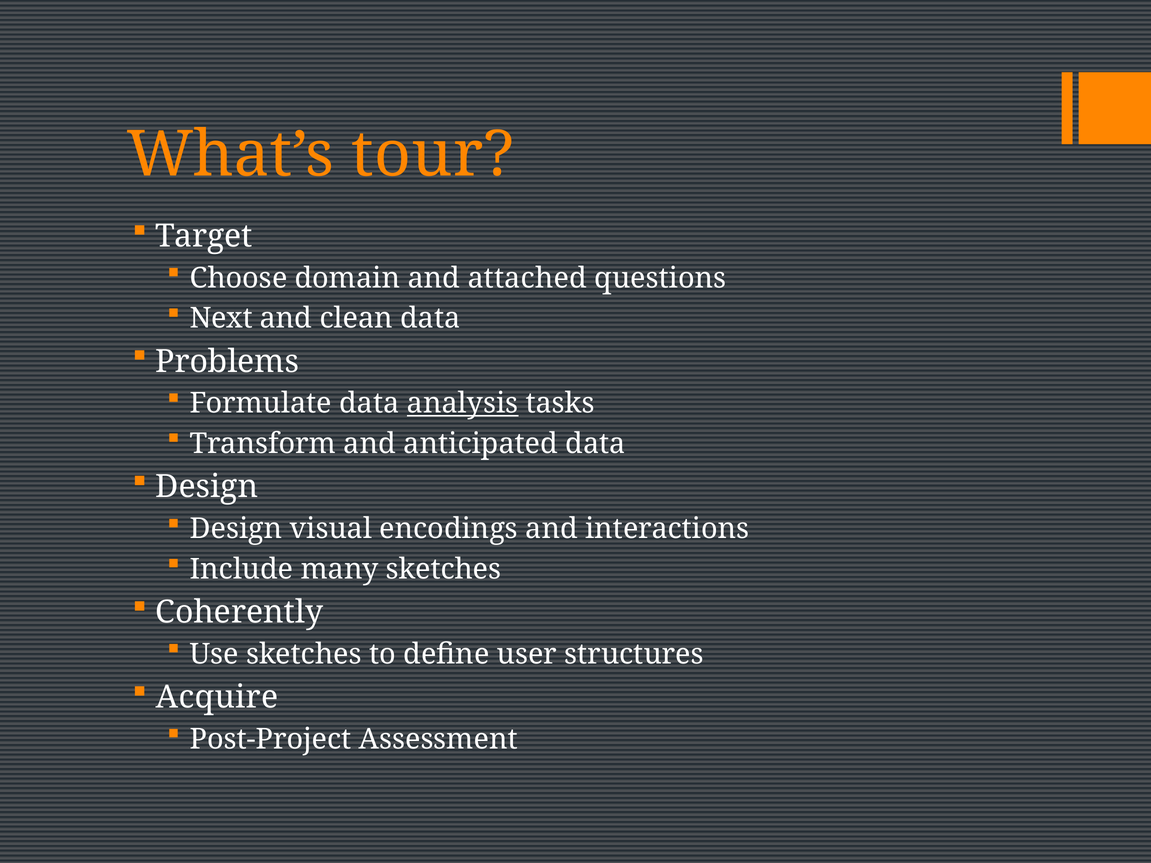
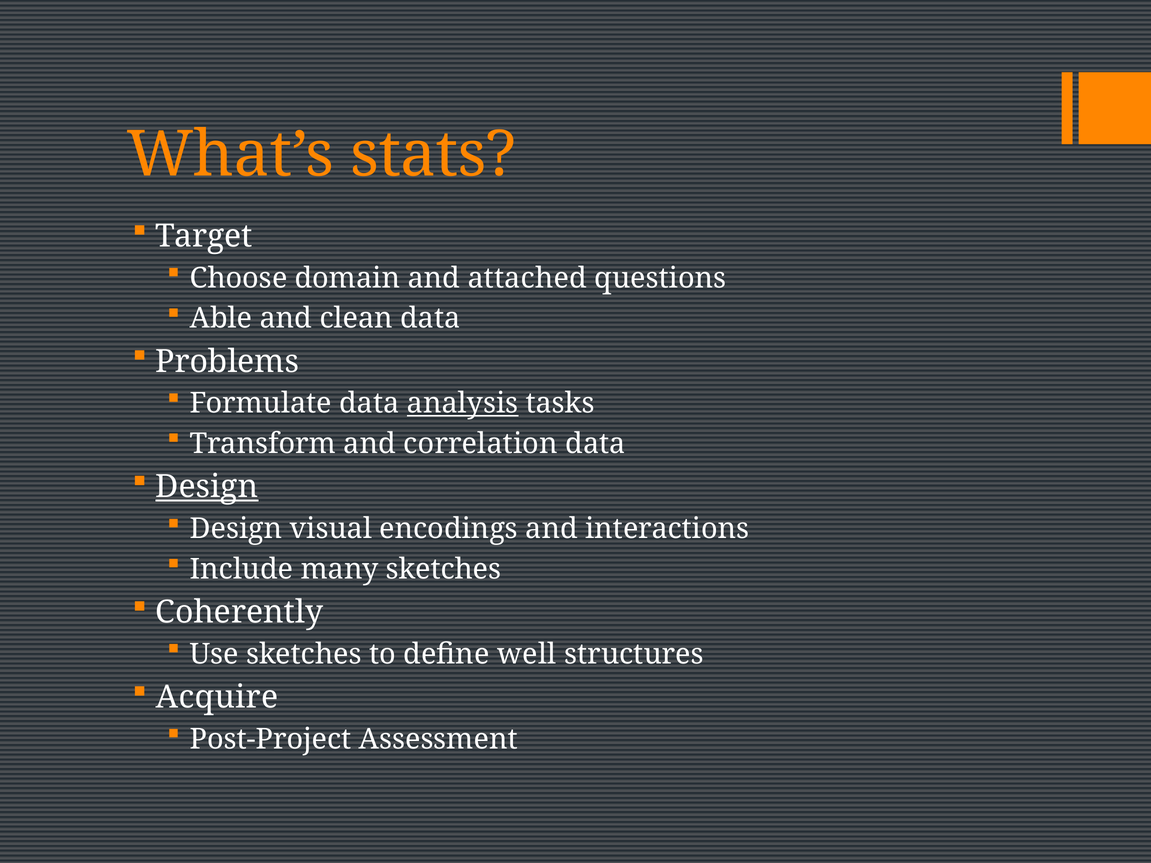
tour: tour -> stats
Next: Next -> Able
anticipated: anticipated -> correlation
Design at (207, 487) underline: none -> present
user: user -> well
